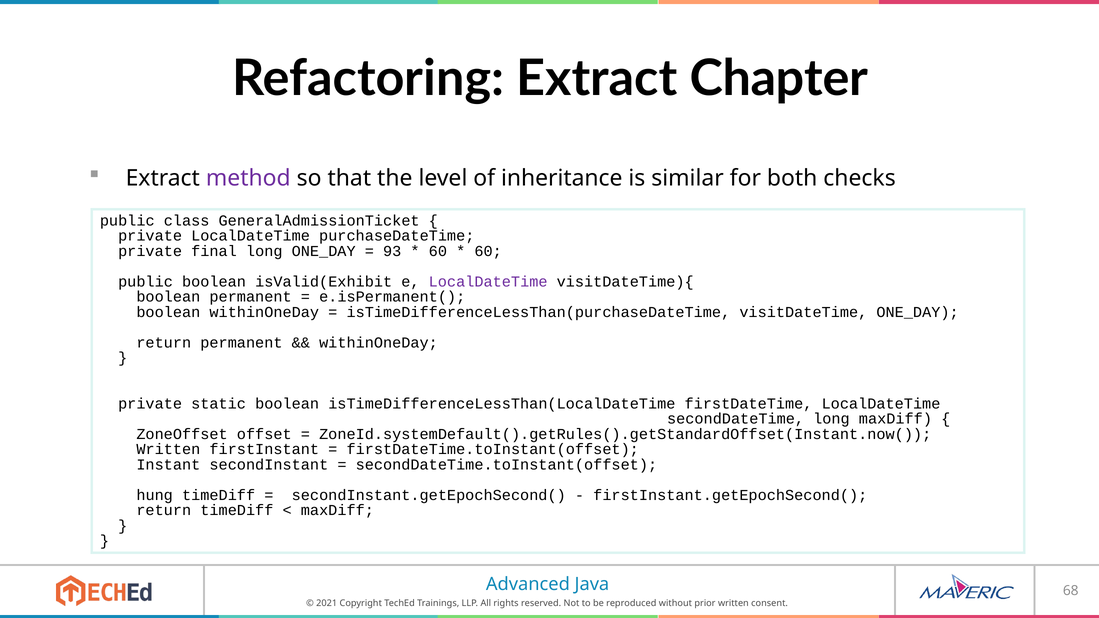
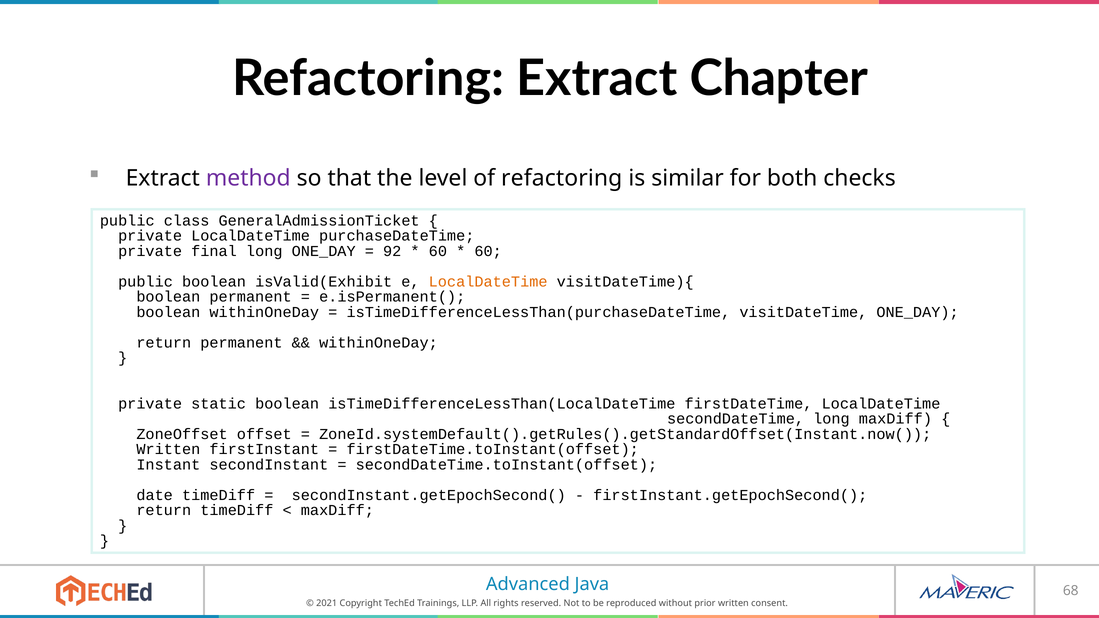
of inheritance: inheritance -> refactoring
93: 93 -> 92
LocalDateTime at (488, 282) colour: purple -> orange
hung: hung -> date
